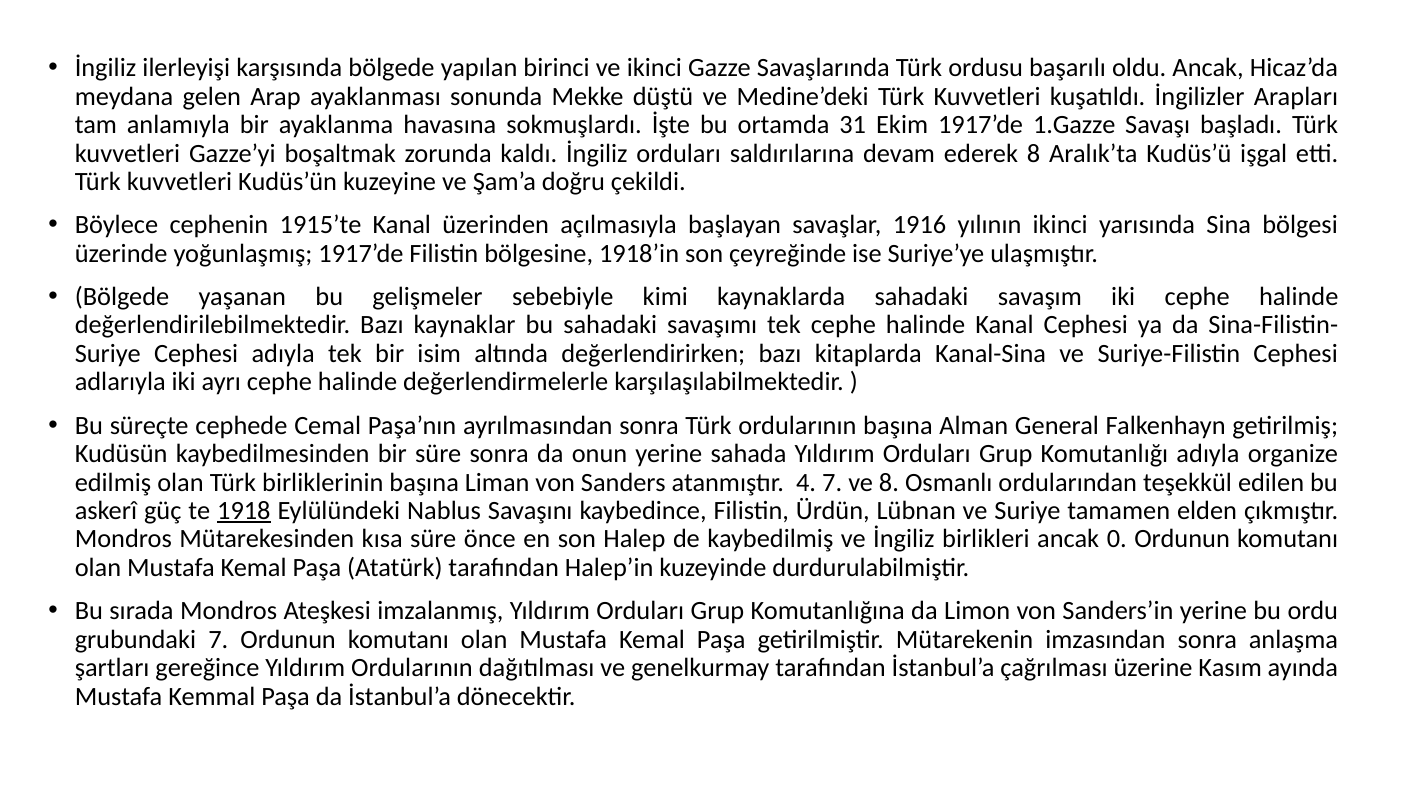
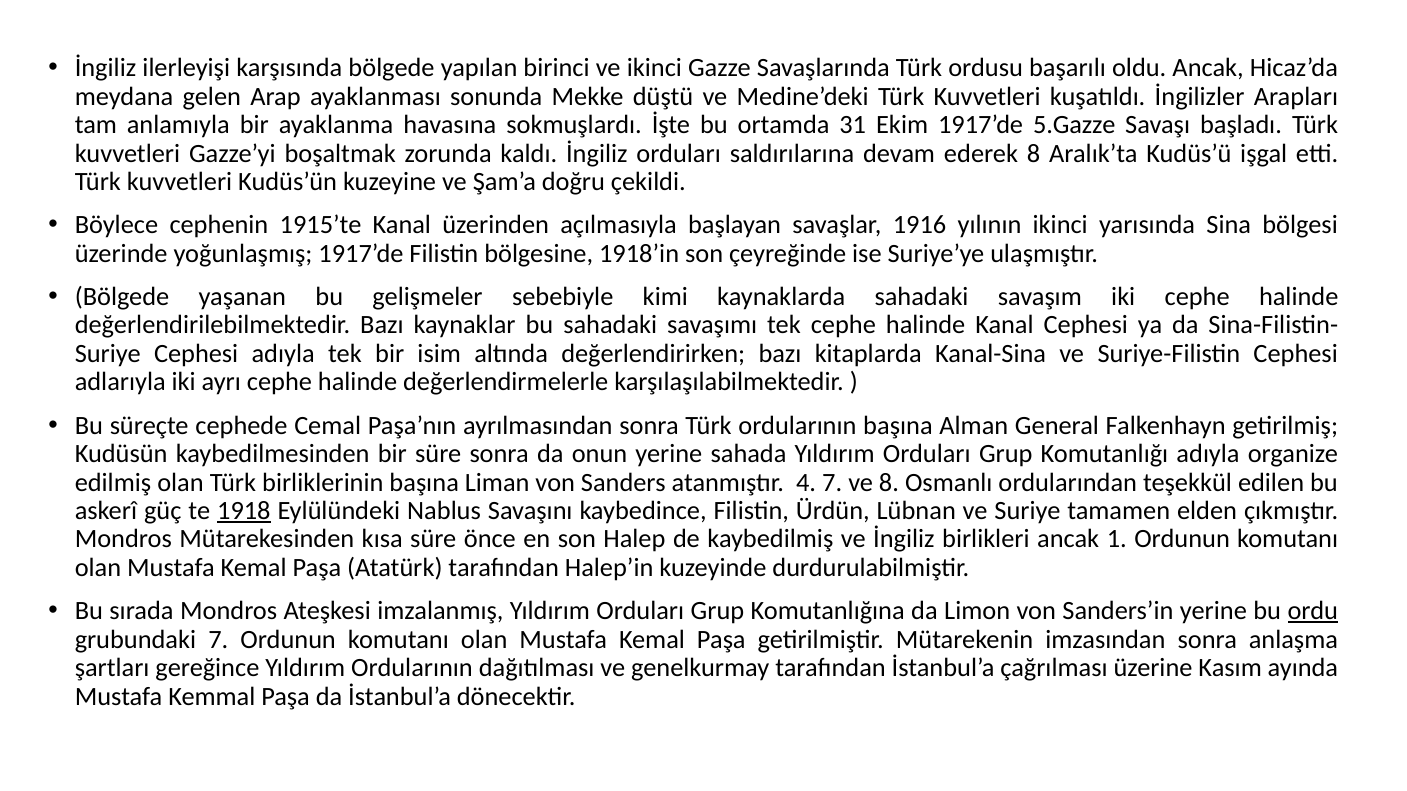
1.Gazze: 1.Gazze -> 5.Gazze
0: 0 -> 1
ordu underline: none -> present
